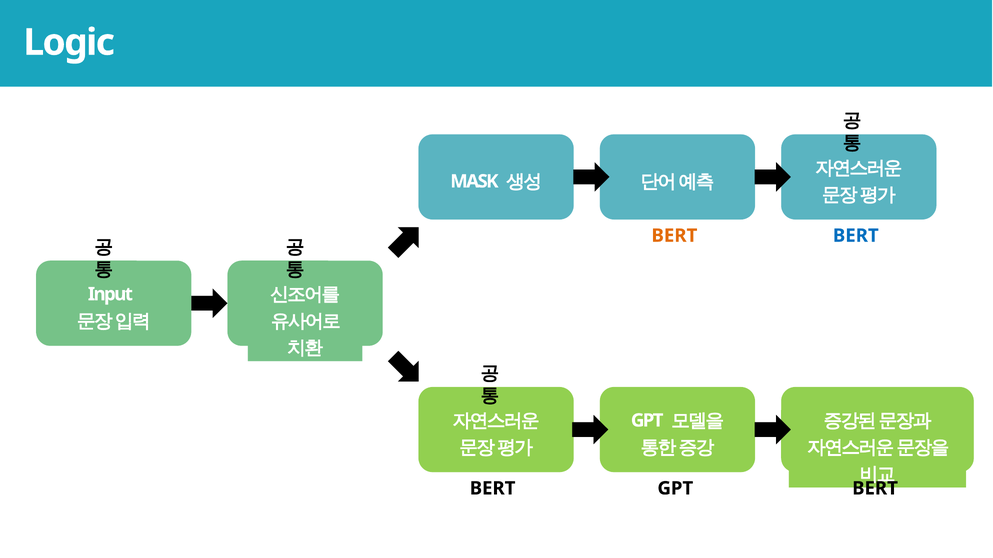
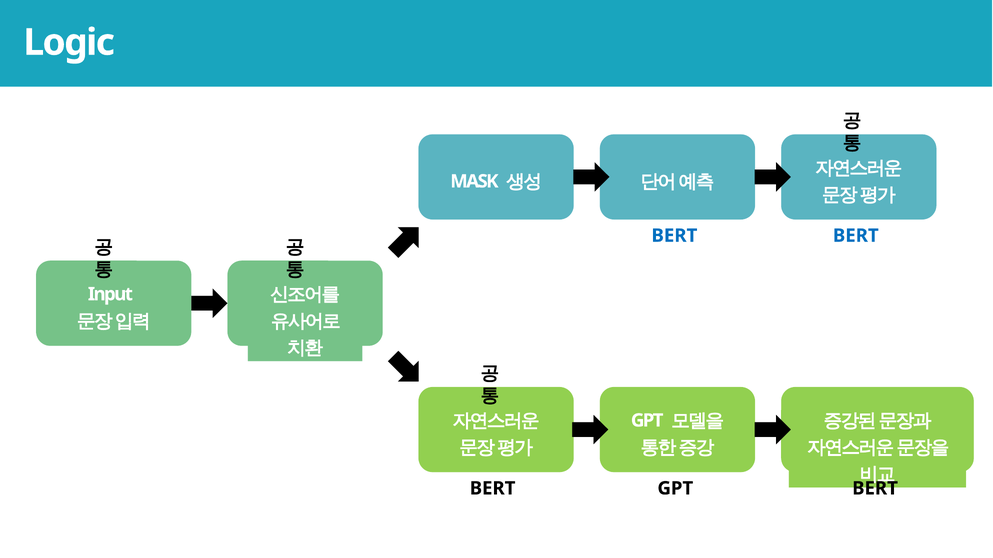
BERT at (674, 236) colour: orange -> blue
